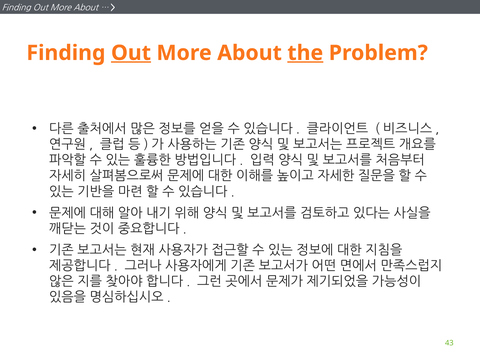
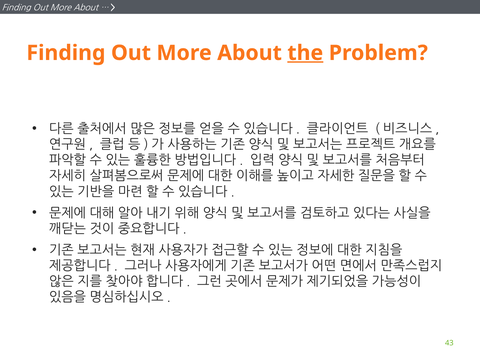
Out at (131, 53) underline: present -> none
